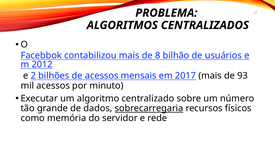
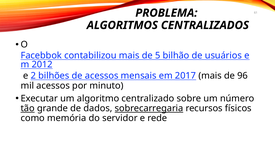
8: 8 -> 5
93: 93 -> 96
tão underline: none -> present
